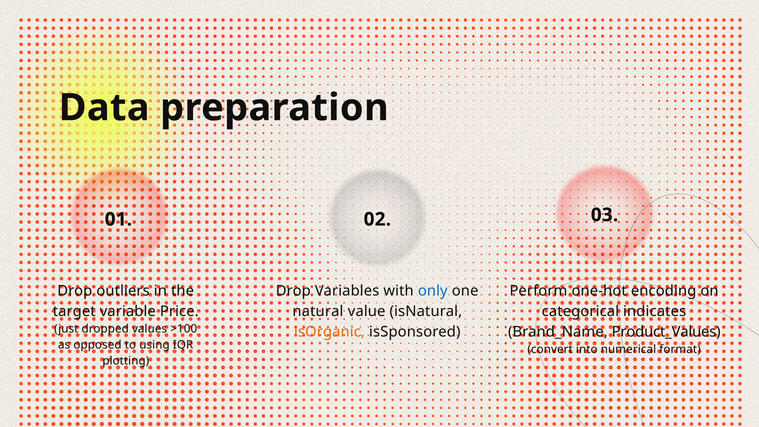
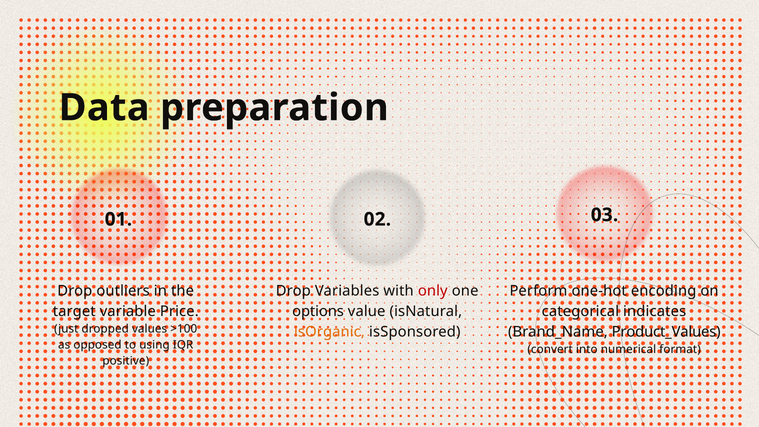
only colour: blue -> red
natural: natural -> options
plotting: plotting -> positive
